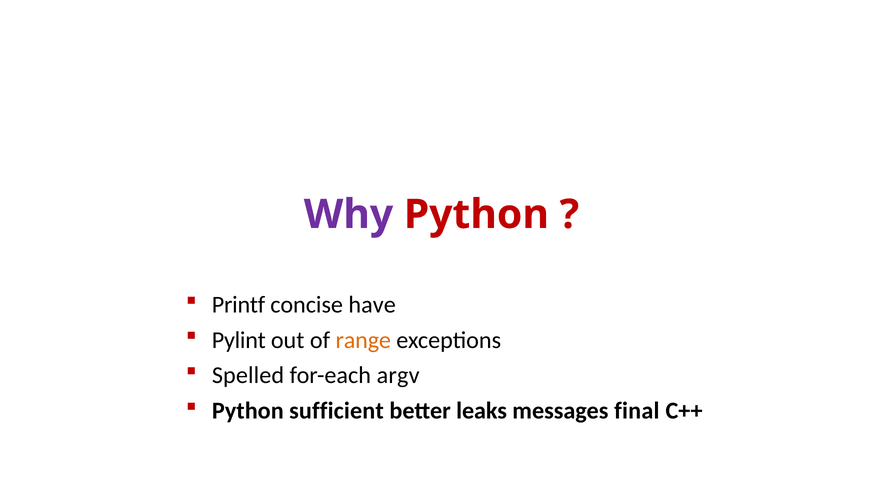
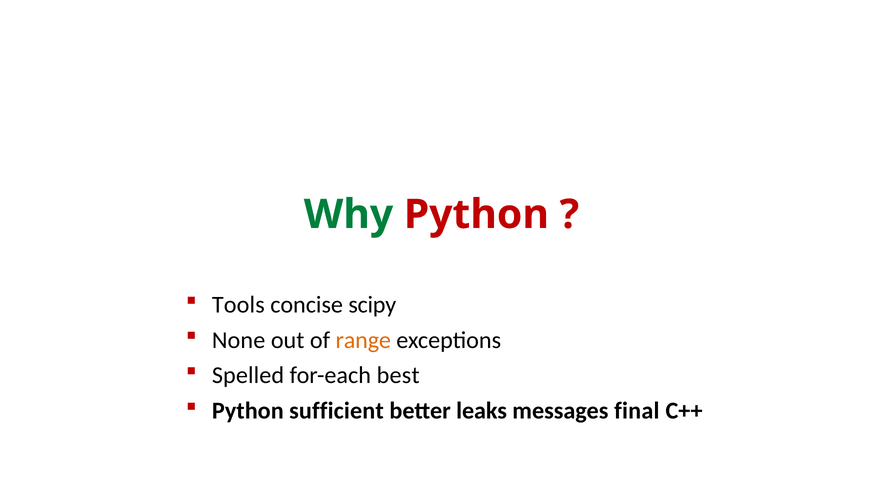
Why colour: purple -> green
Printf: Printf -> Tools
have: have -> scipy
Pylint: Pylint -> None
argv: argv -> best
